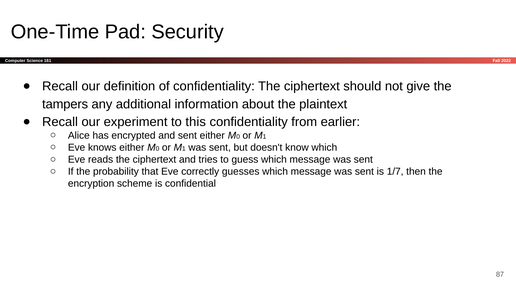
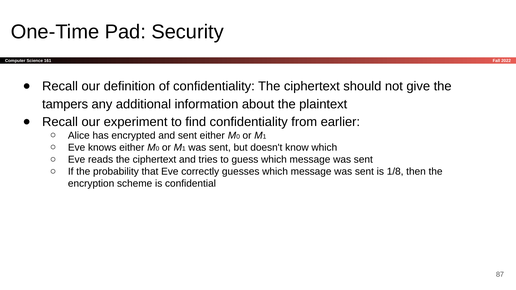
this: this -> find
1/7: 1/7 -> 1/8
